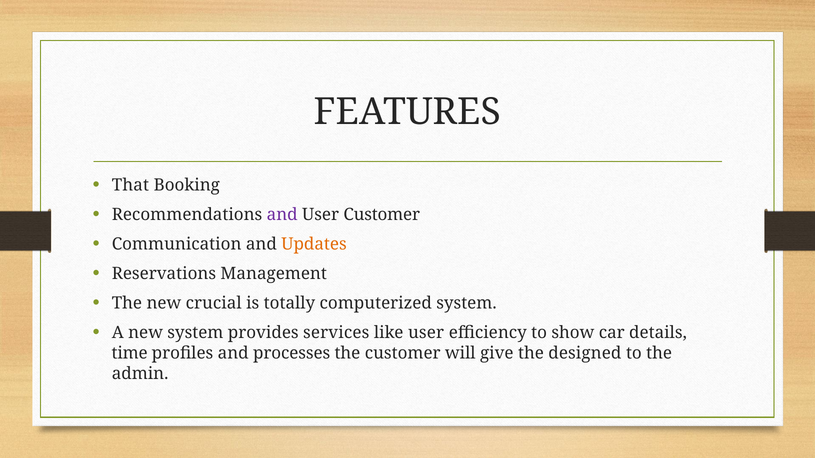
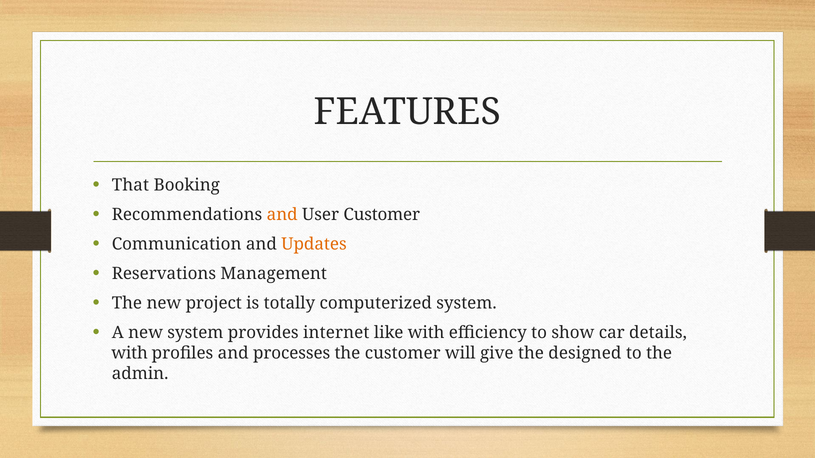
and at (282, 215) colour: purple -> orange
crucial: crucial -> project
services: services -> internet
like user: user -> with
time at (130, 354): time -> with
